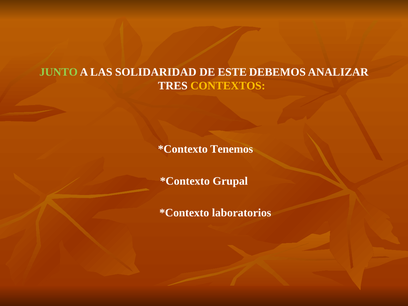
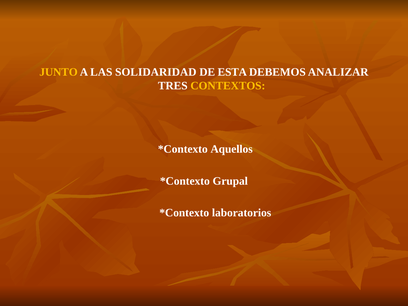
JUNTO colour: light green -> yellow
ESTE: ESTE -> ESTA
Tenemos: Tenemos -> Aquellos
